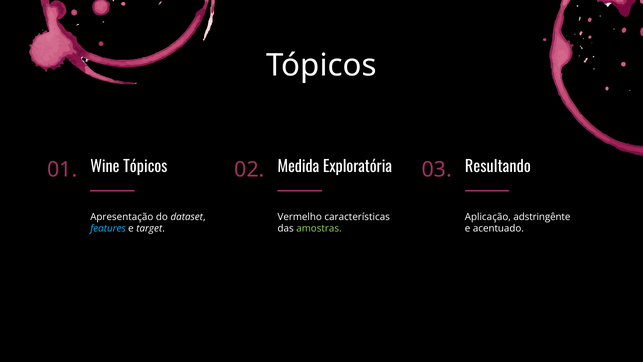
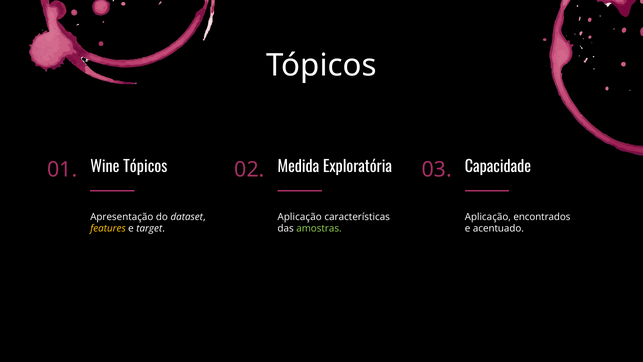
Resultando: Resultando -> Capacidade
Vermelho at (300, 217): Vermelho -> Aplicação
adstringênte: adstringênte -> encontrados
features colour: light blue -> yellow
